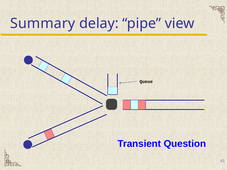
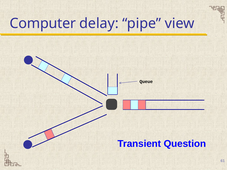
Summary: Summary -> Computer
